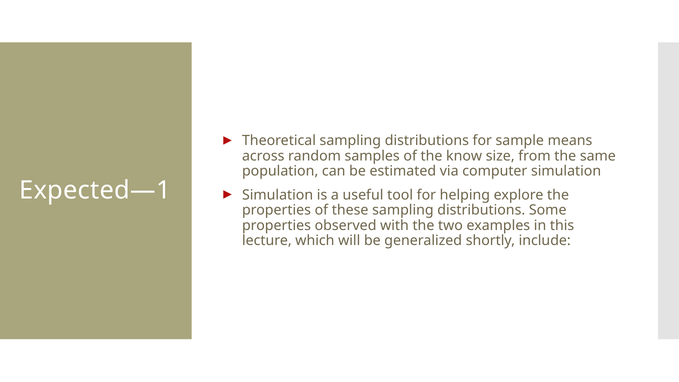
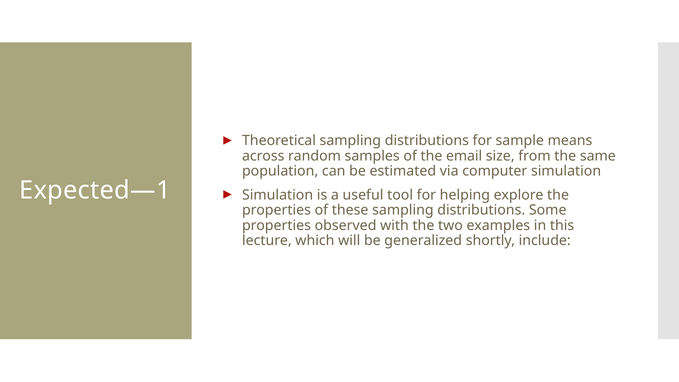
know: know -> email
